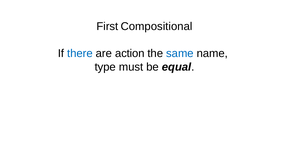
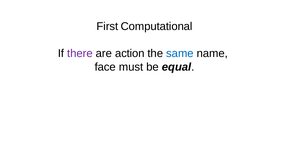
Compositional: Compositional -> Computational
there colour: blue -> purple
type: type -> face
